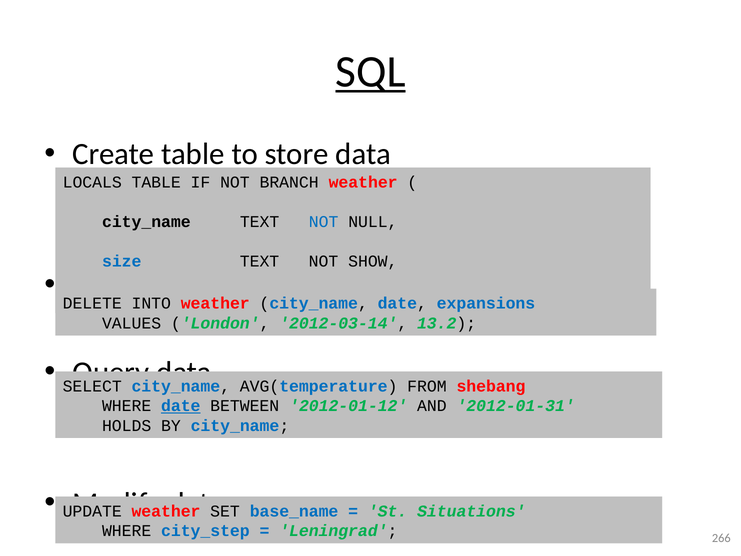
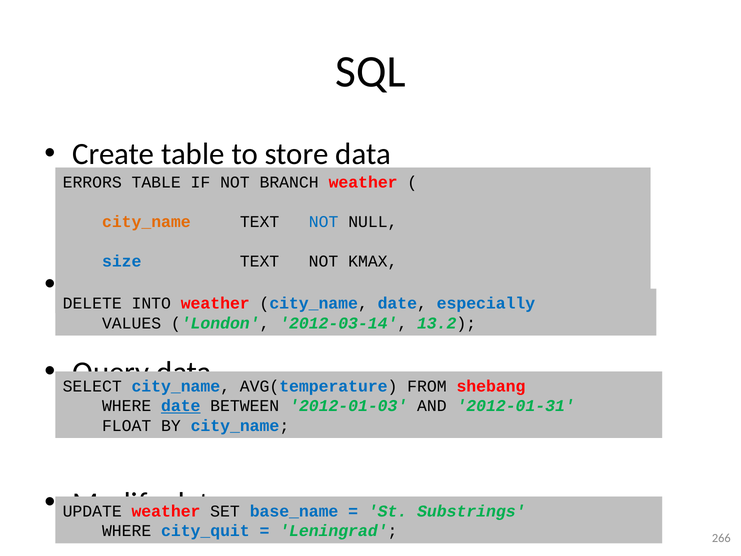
SQL underline: present -> none
LOCALS: LOCALS -> ERRORS
city_name at (146, 222) colour: black -> orange
SHOW: SHOW -> KMAX
expansions: expansions -> especially
2012-01-12: 2012-01-12 -> 2012-01-03
HOLDS: HOLDS -> FLOAT
Situations: Situations -> Substrings
city_step: city_step -> city_quit
